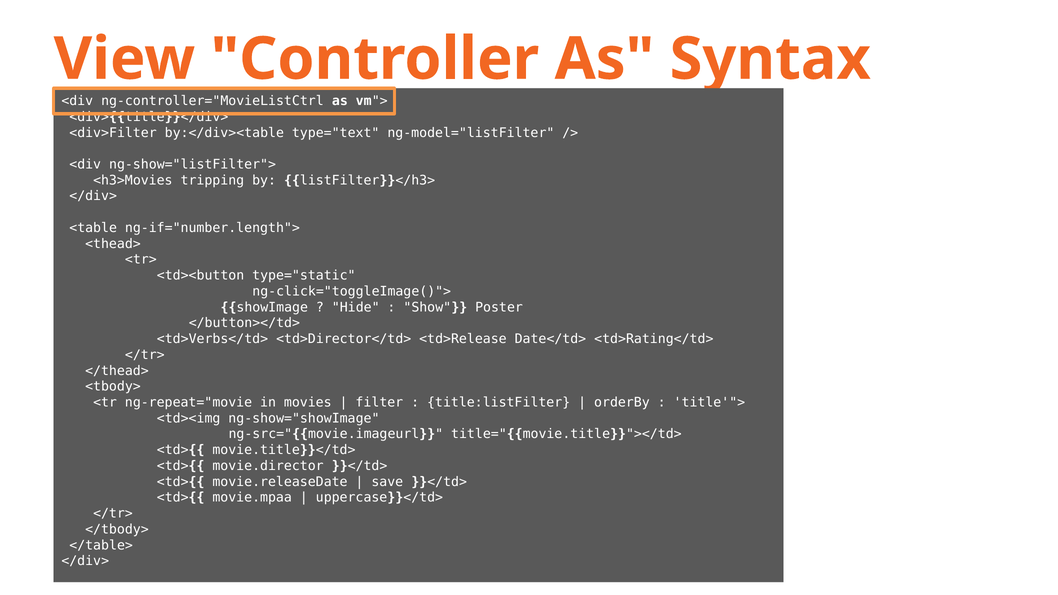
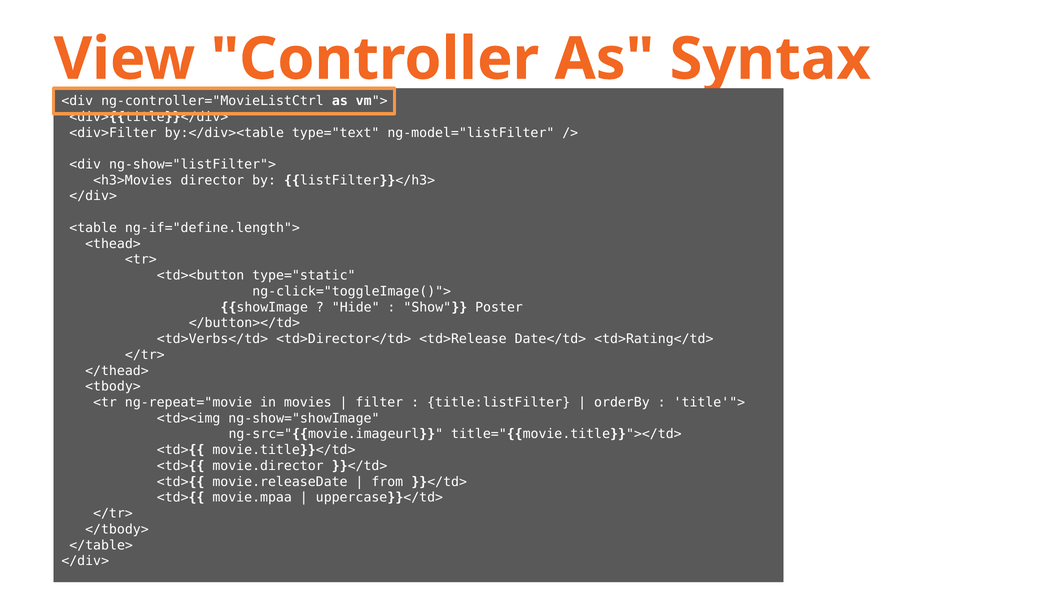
tripping: tripping -> director
ng-if="number.length">: ng-if="number.length"> -> ng-if="define.length">
save: save -> from
